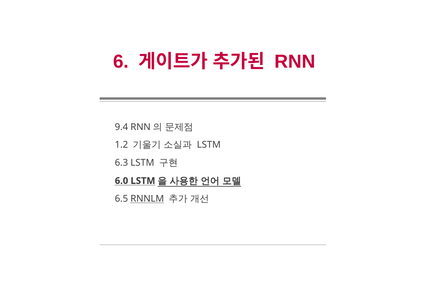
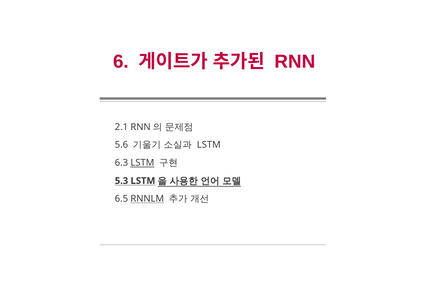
9.4: 9.4 -> 2.1
1.2: 1.2 -> 5.6
LSTM at (142, 163) underline: none -> present
6.0: 6.0 -> 5.3
